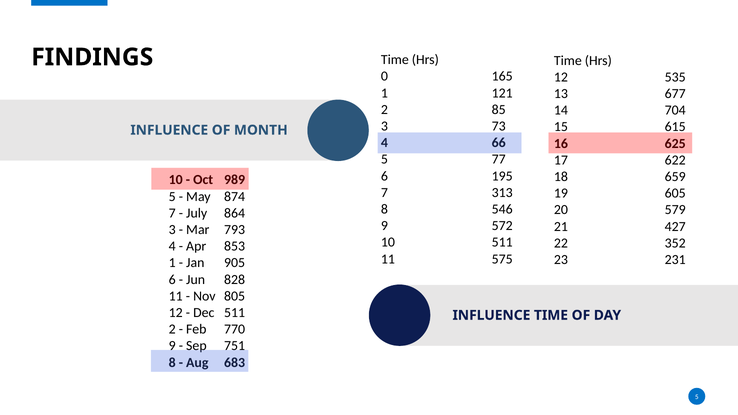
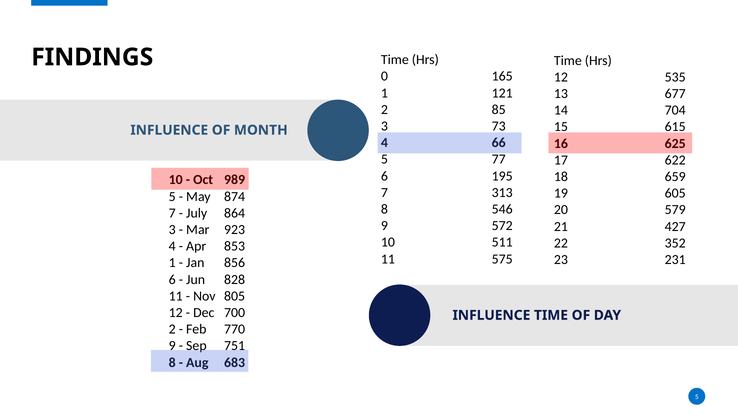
793: 793 -> 923
905: 905 -> 856
Dec 511: 511 -> 700
